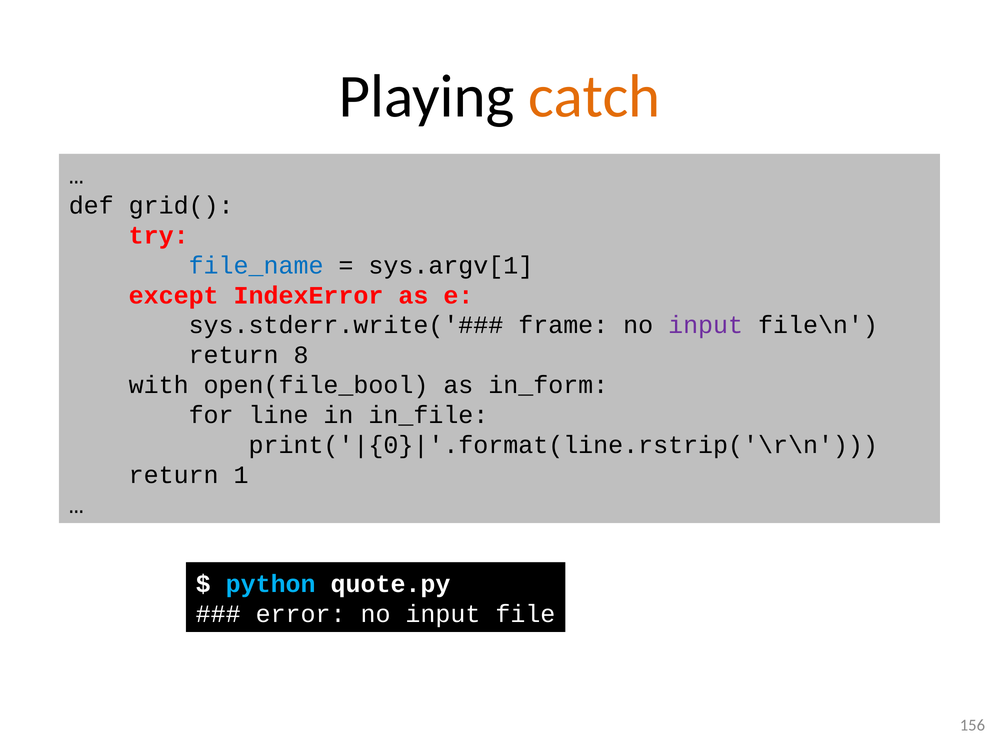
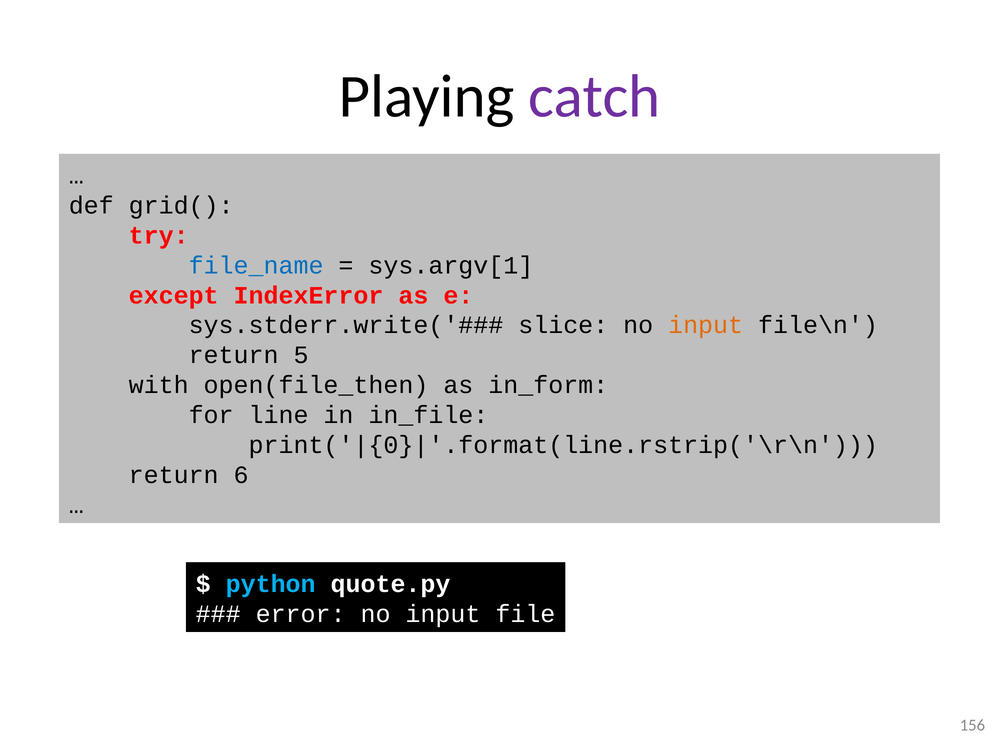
catch colour: orange -> purple
frame: frame -> slice
input at (706, 325) colour: purple -> orange
8: 8 -> 5
open(file_bool: open(file_bool -> open(file_then
1: 1 -> 6
